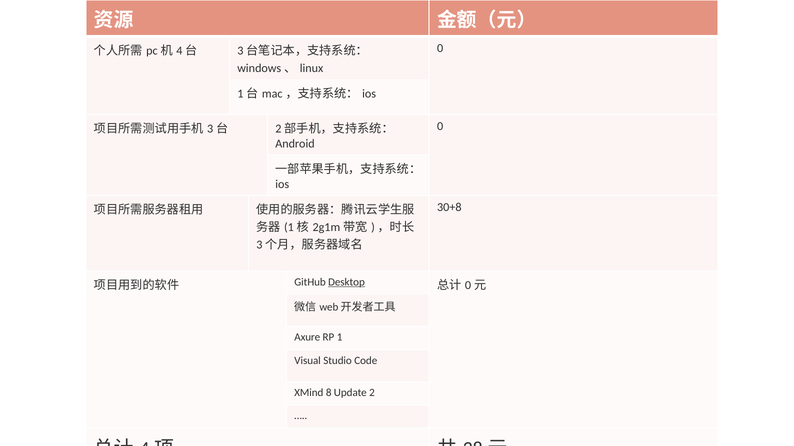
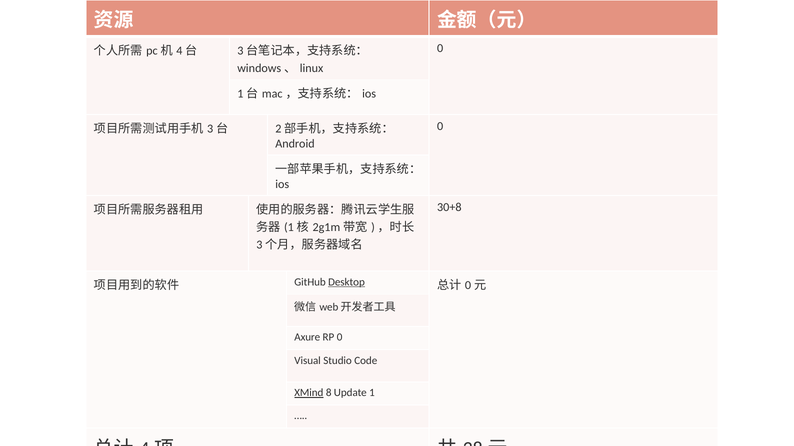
RP 1: 1 -> 0
XMind underline: none -> present
Update 2: 2 -> 1
